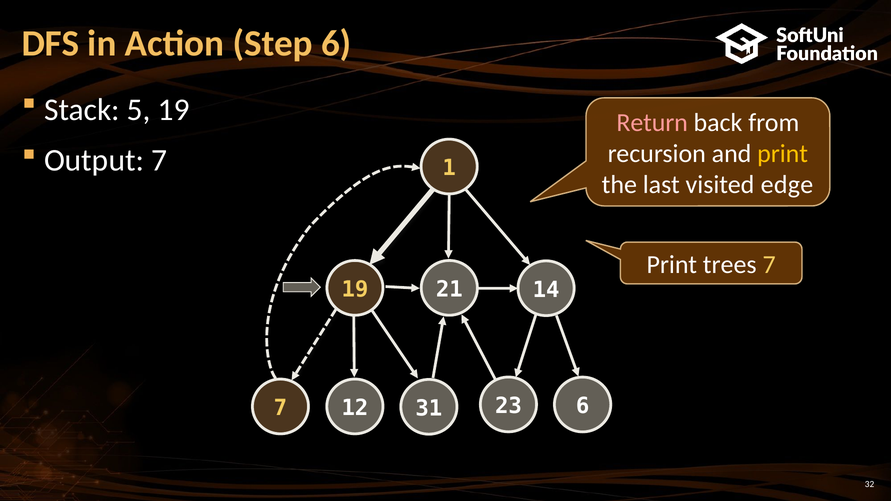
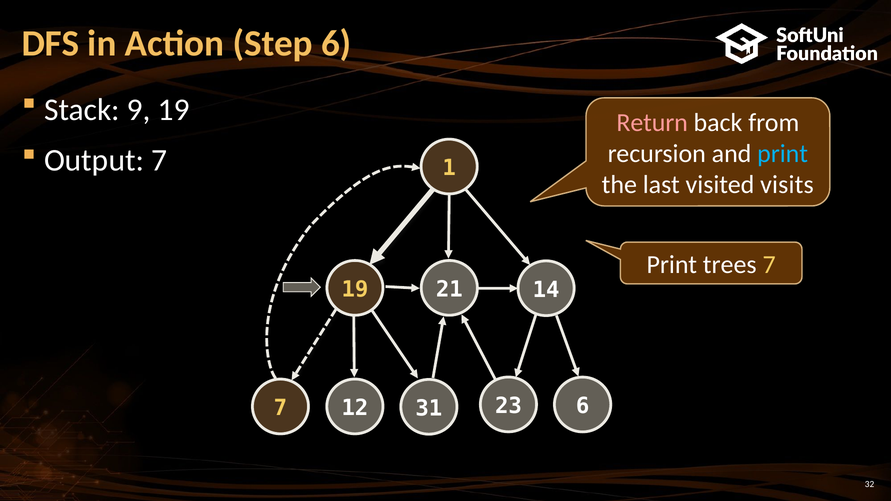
5: 5 -> 9
print at (783, 154) colour: yellow -> light blue
edge: edge -> visits
